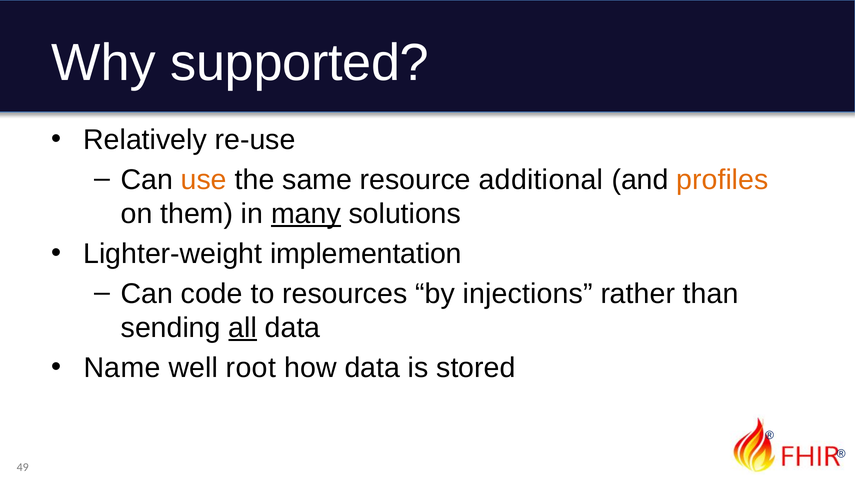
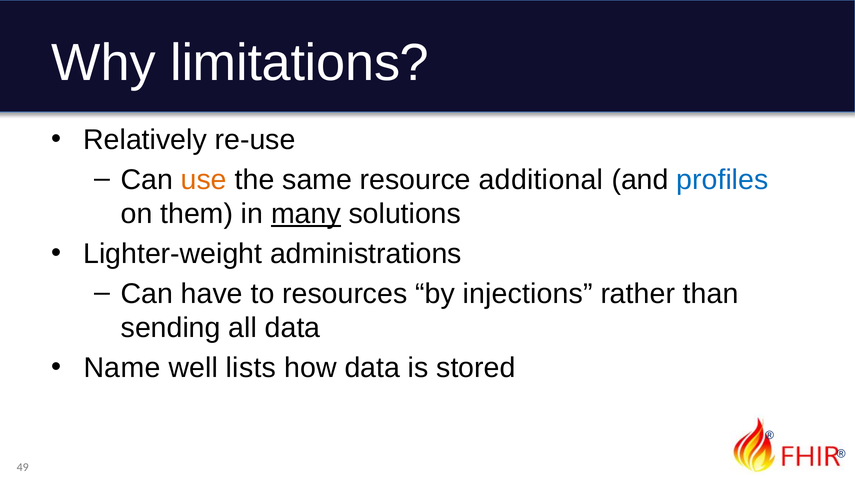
supported: supported -> limitations
profiles colour: orange -> blue
implementation: implementation -> administrations
code: code -> have
all underline: present -> none
root: root -> lists
